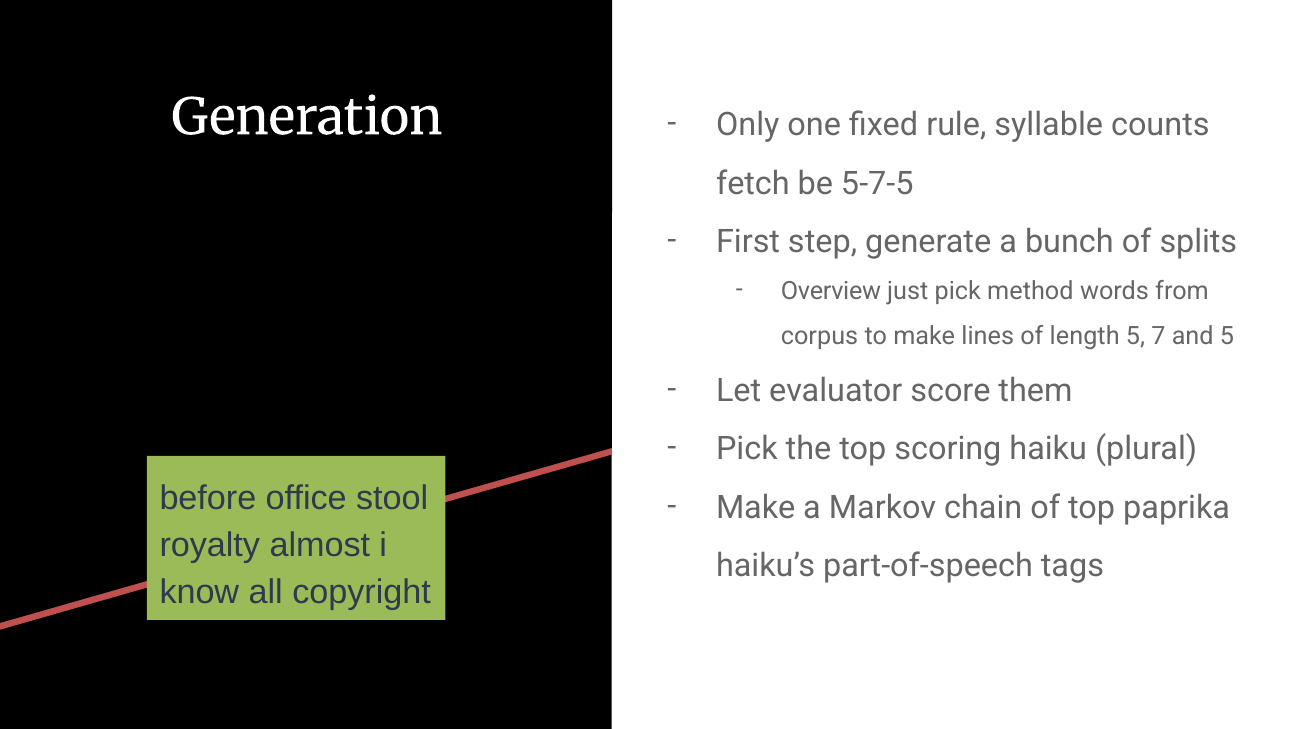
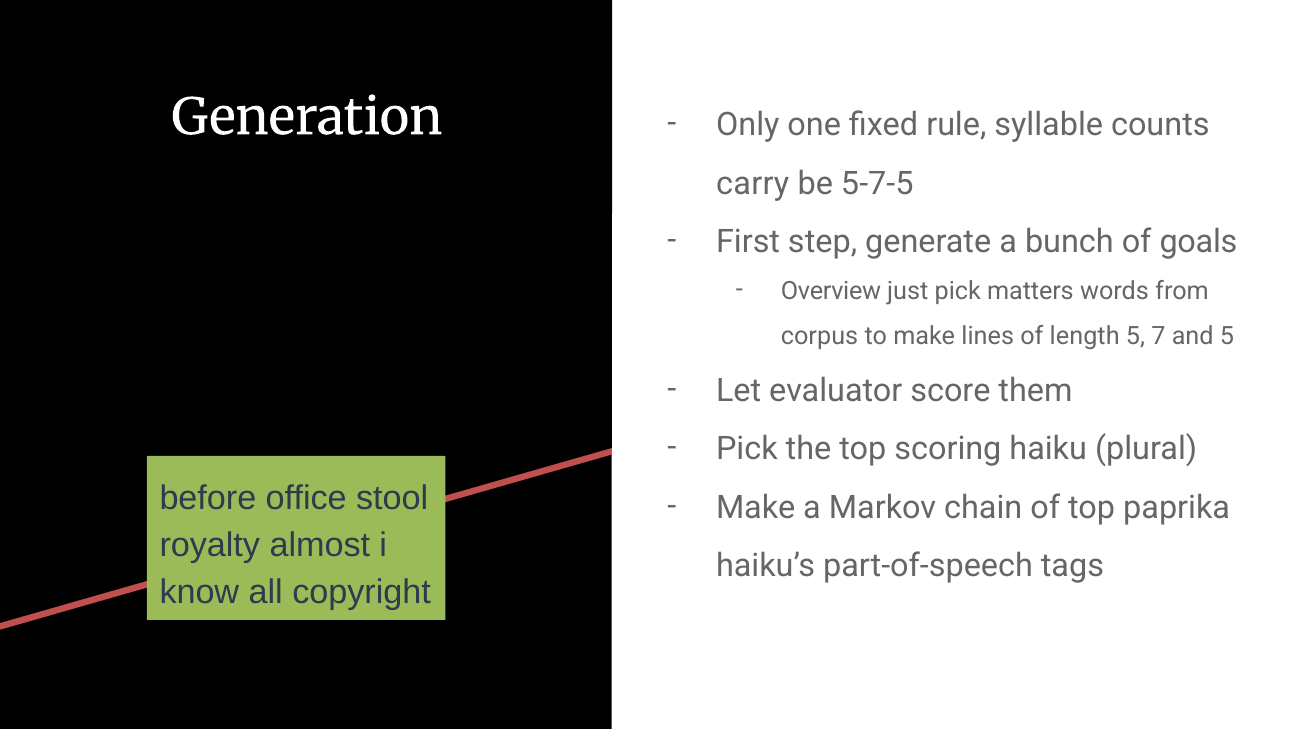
fetch: fetch -> carry
splits: splits -> goals
method: method -> matters
